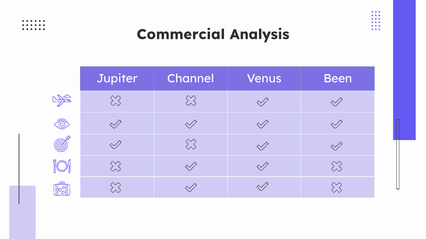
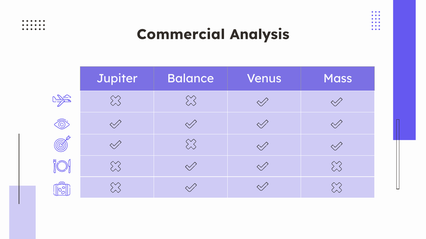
Channel: Channel -> Balance
Been: Been -> Mass
